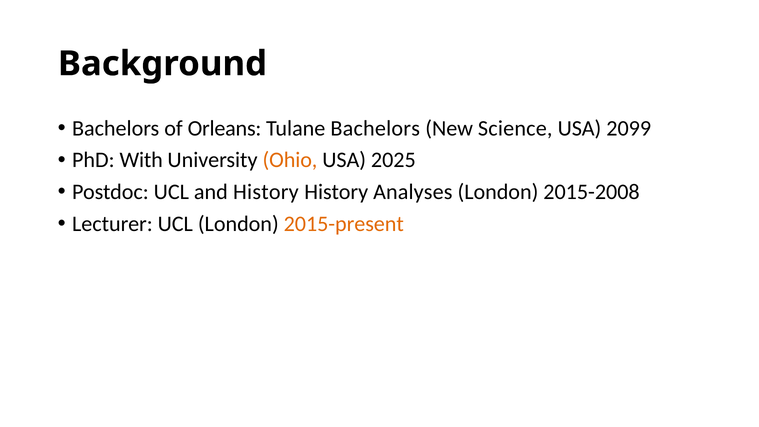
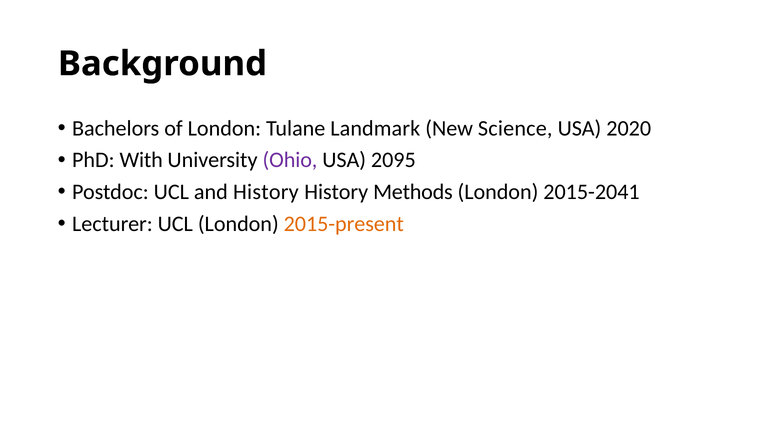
of Orleans: Orleans -> London
Tulane Bachelors: Bachelors -> Landmark
2099: 2099 -> 2020
Ohio colour: orange -> purple
2025: 2025 -> 2095
Analyses: Analyses -> Methods
2015-2008: 2015-2008 -> 2015-2041
